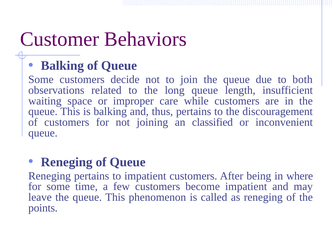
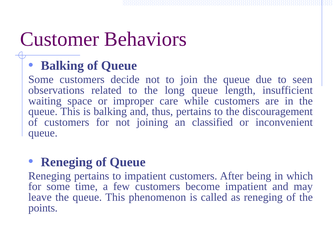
both: both -> seen
where: where -> which
